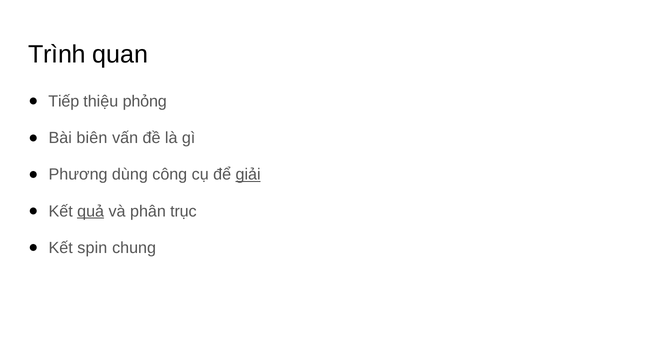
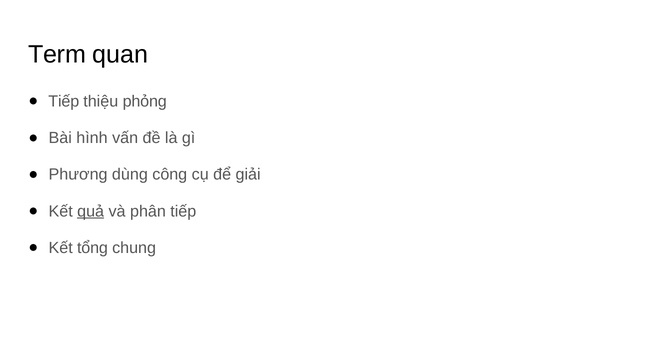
Trình: Trình -> Term
biên: biên -> hình
giải underline: present -> none
phân trục: trục -> tiếp
spin: spin -> tổng
